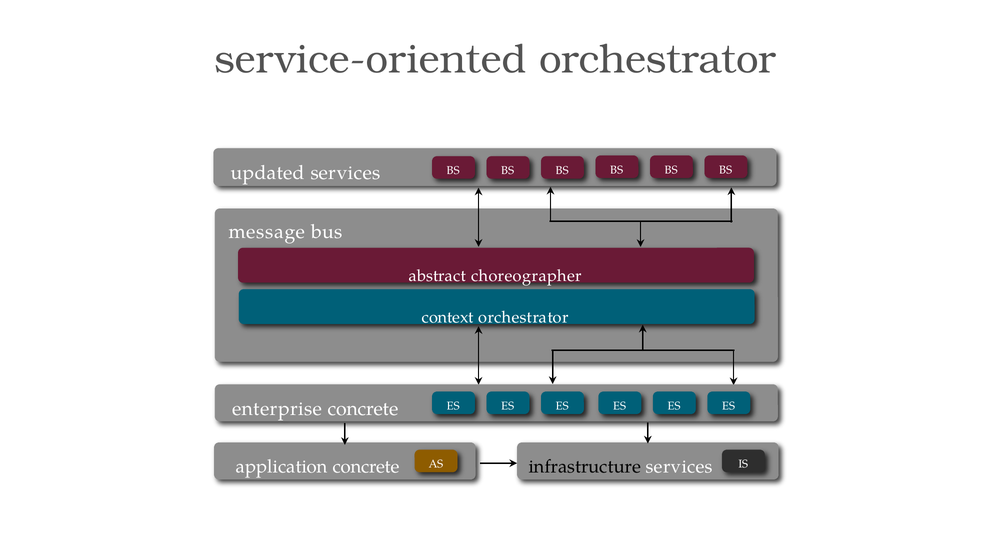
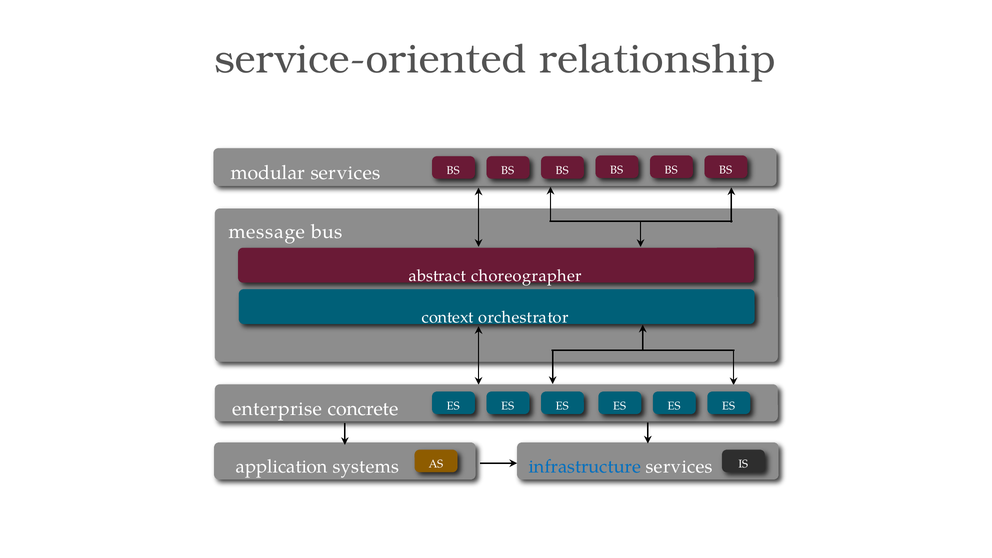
service-oriented orchestrator: orchestrator -> relationship
updated: updated -> modular
application concrete: concrete -> systems
infrastructure colour: black -> blue
